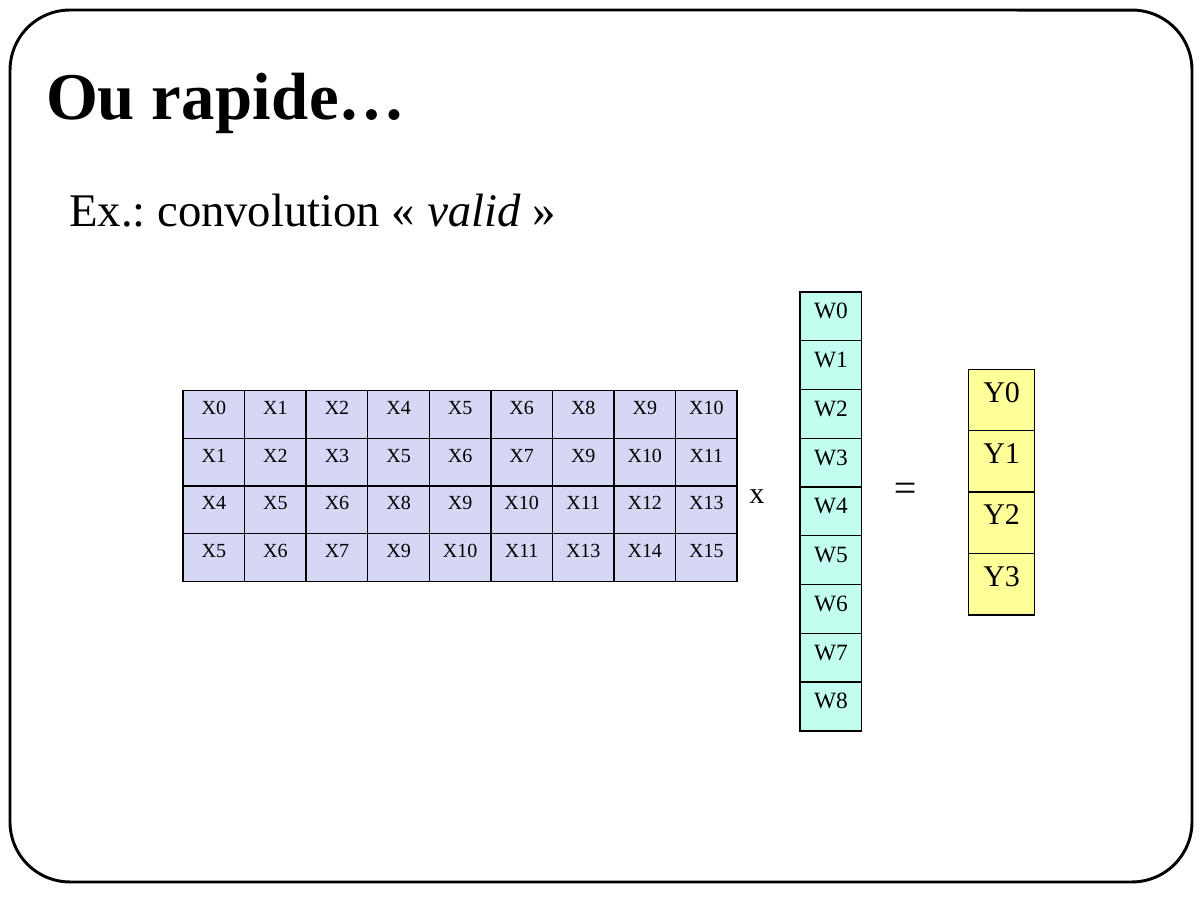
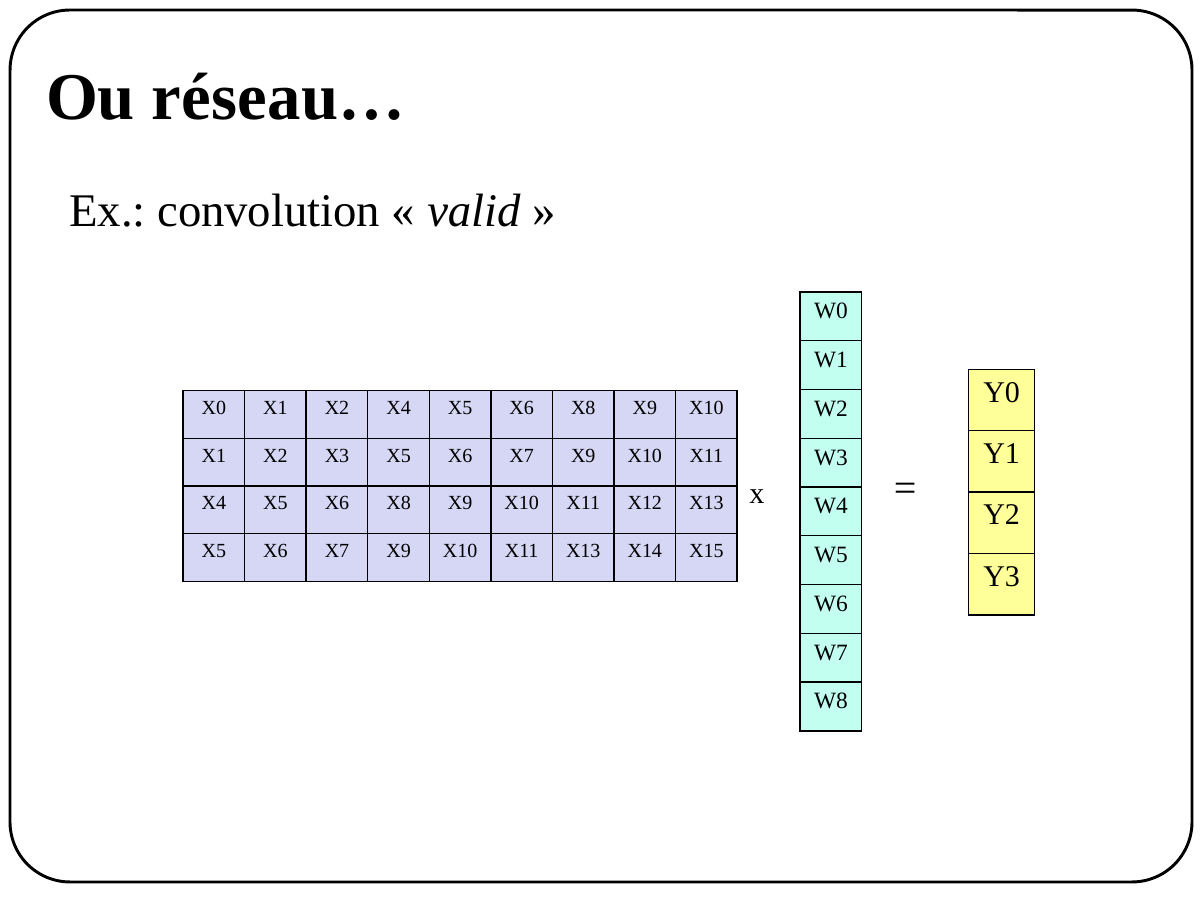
rapide…: rapide… -> réseau…
